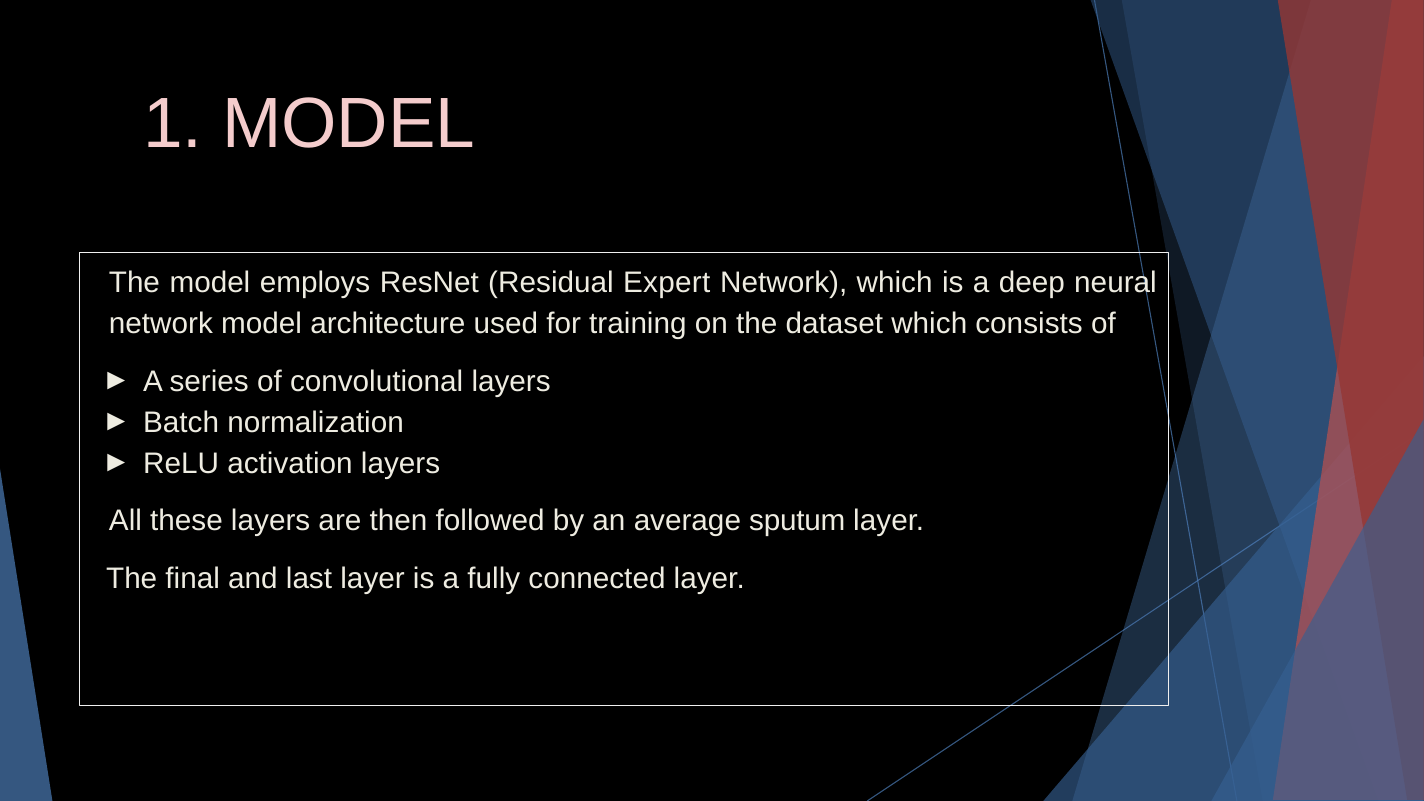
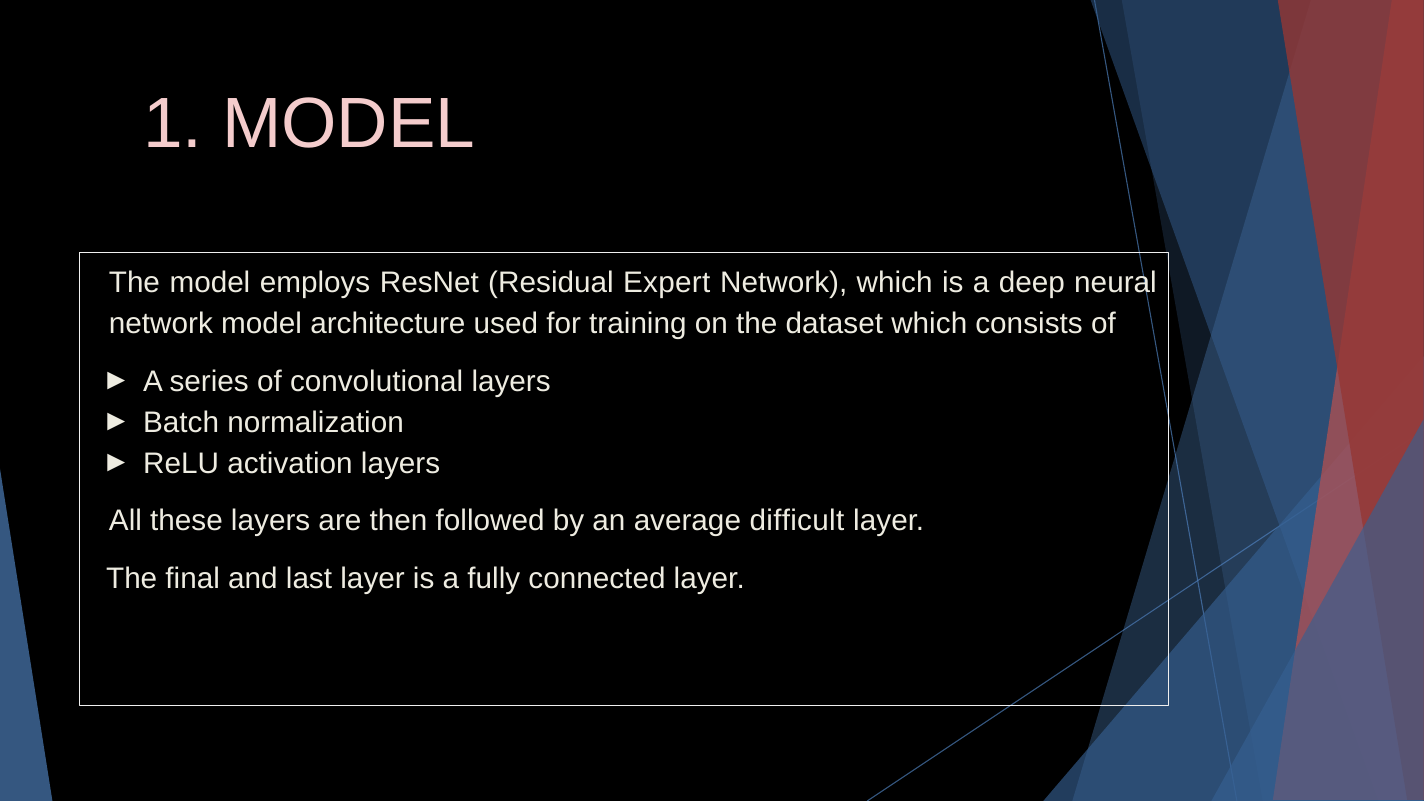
sputum: sputum -> difficult
